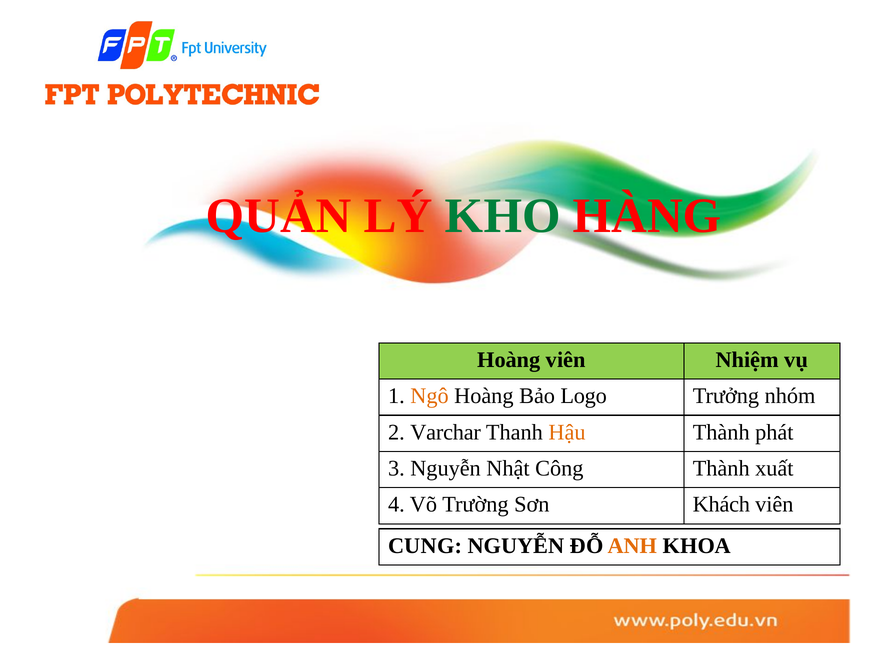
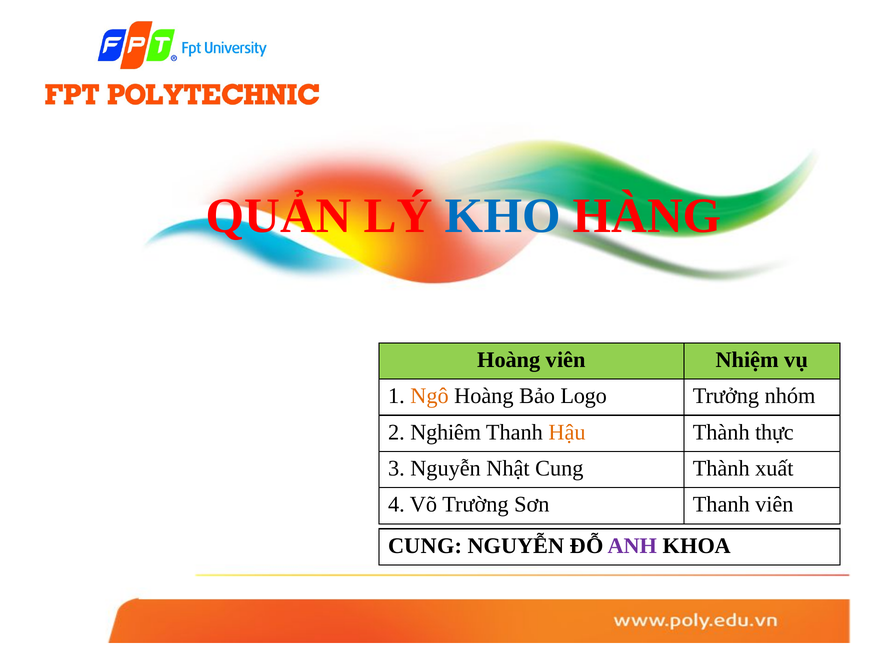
KHO colour: green -> blue
Varchar: Varchar -> Nghiêm
phát: phát -> thực
Nhật Công: Công -> Cung
Sơn Khách: Khách -> Thanh
ANH colour: orange -> purple
